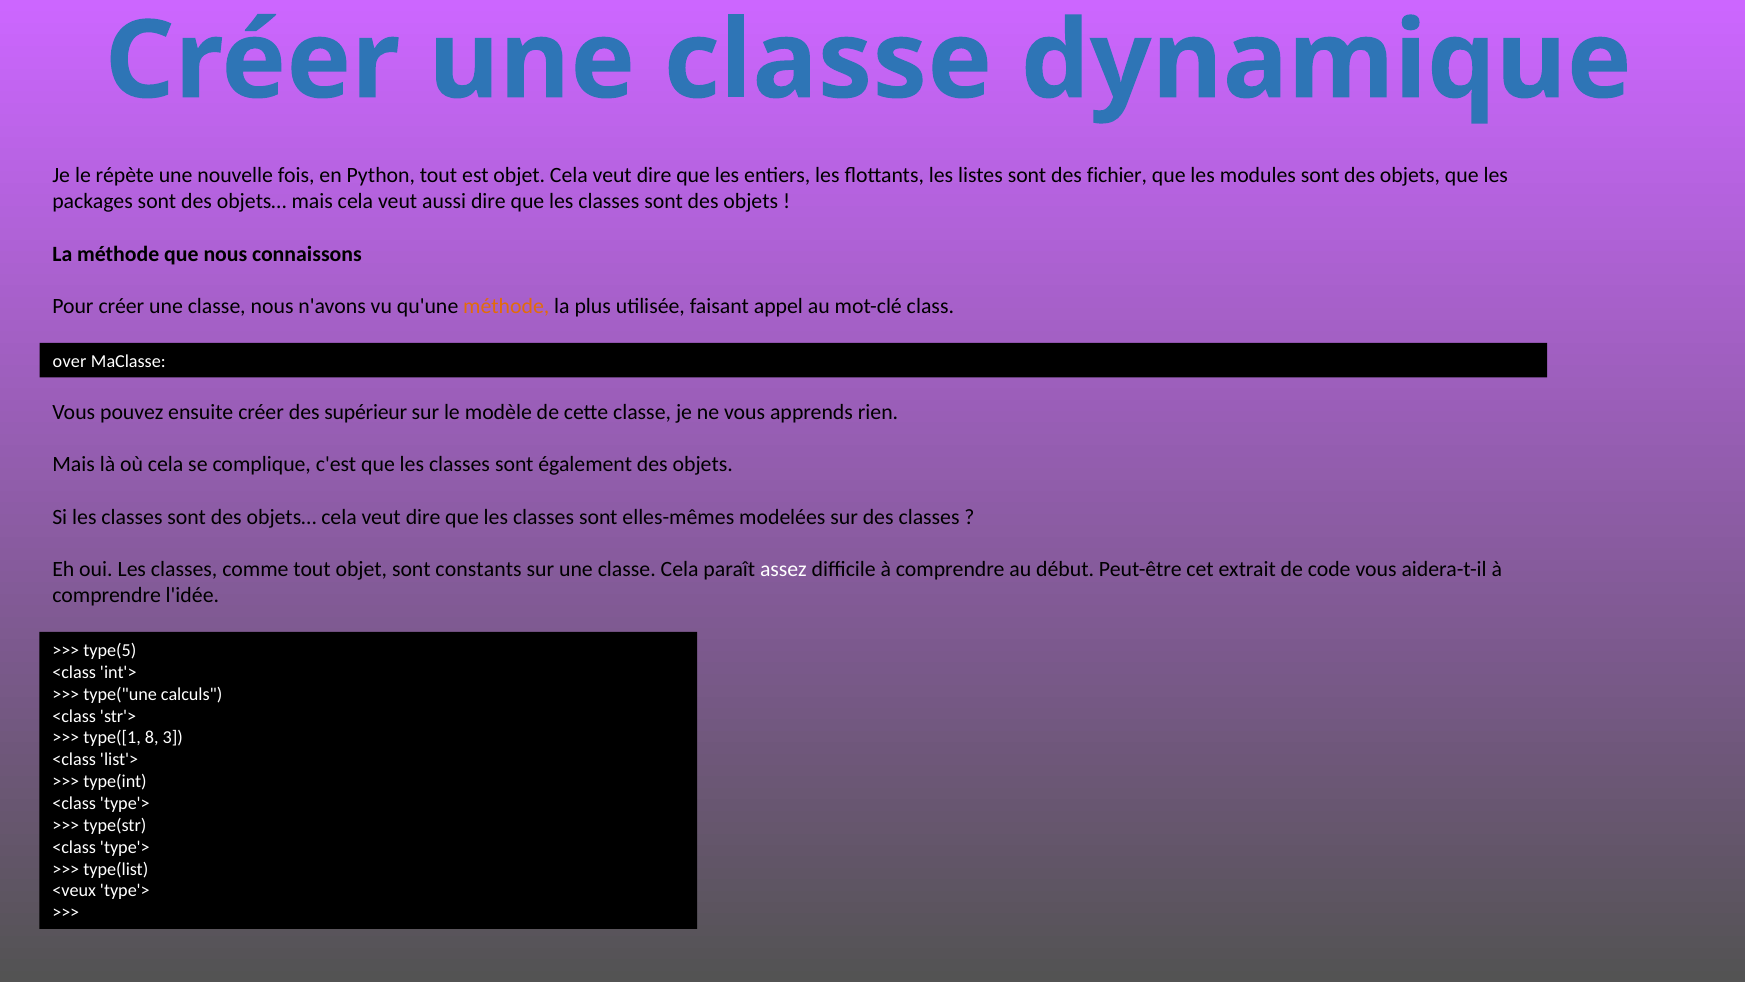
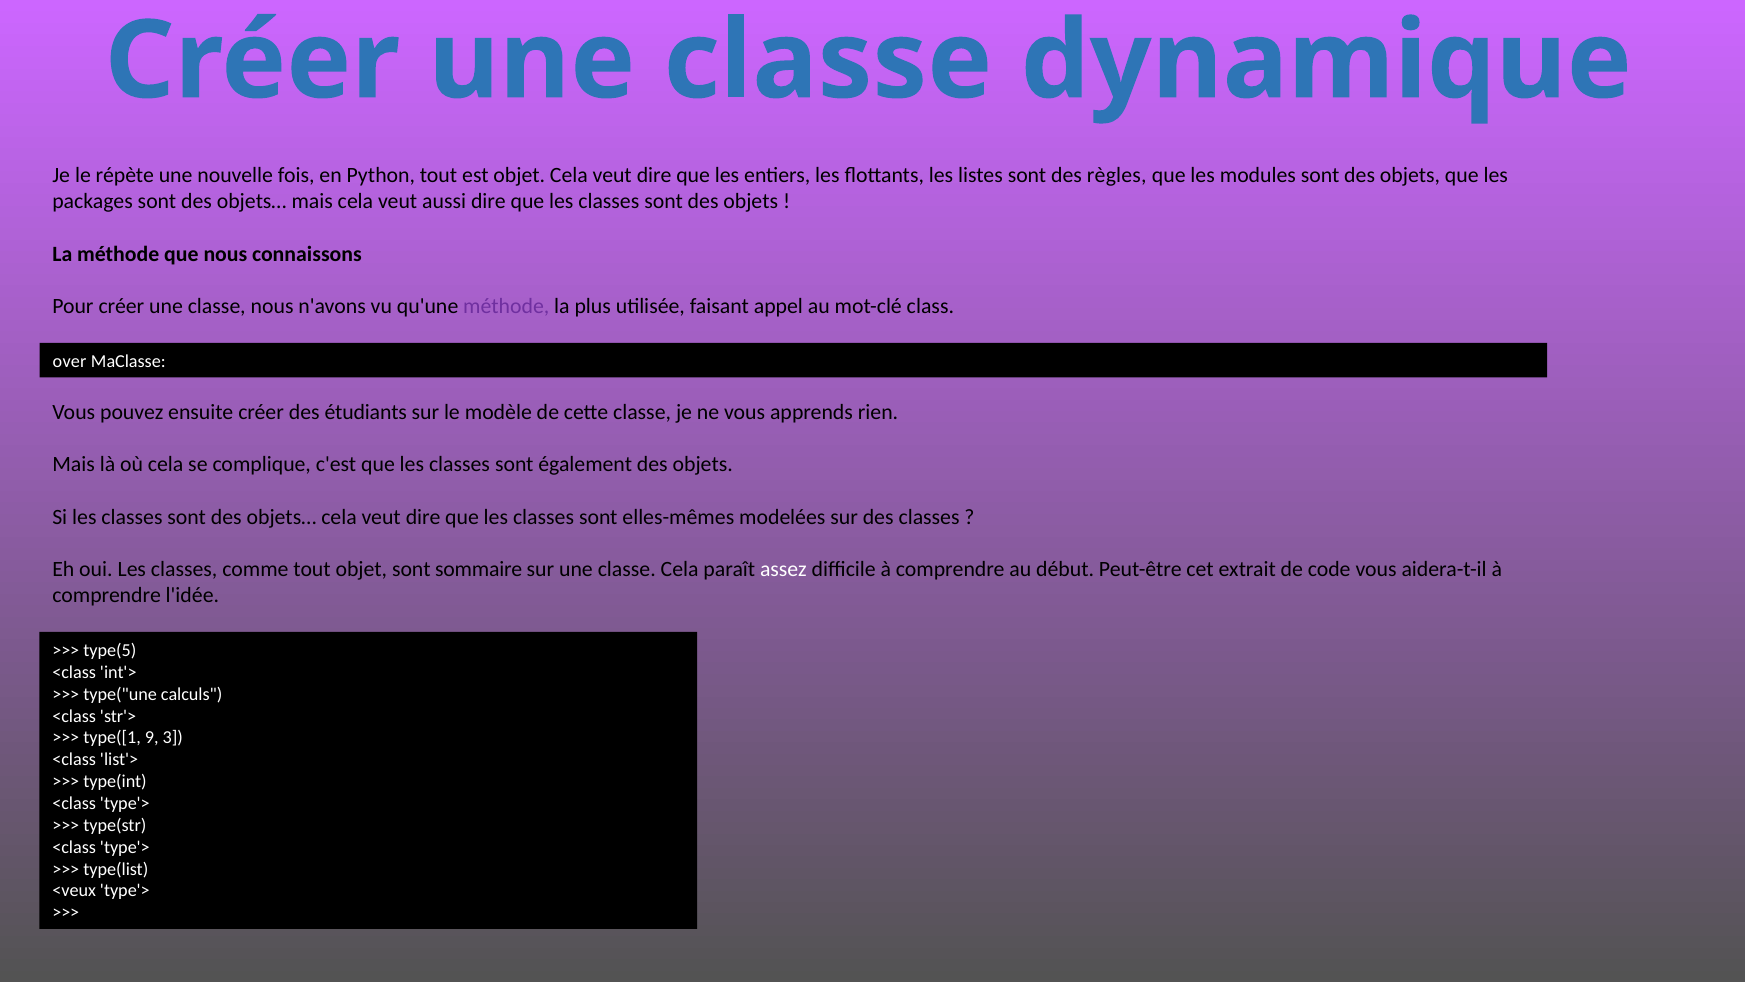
fichier: fichier -> règles
méthode at (506, 306) colour: orange -> purple
supérieur: supérieur -> étudiants
constants: constants -> sommaire
8: 8 -> 9
